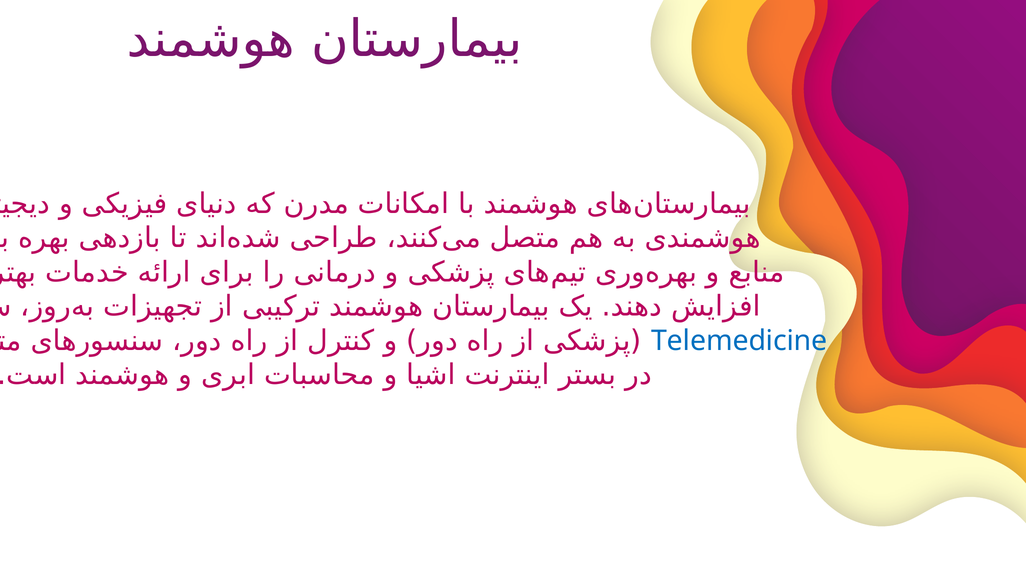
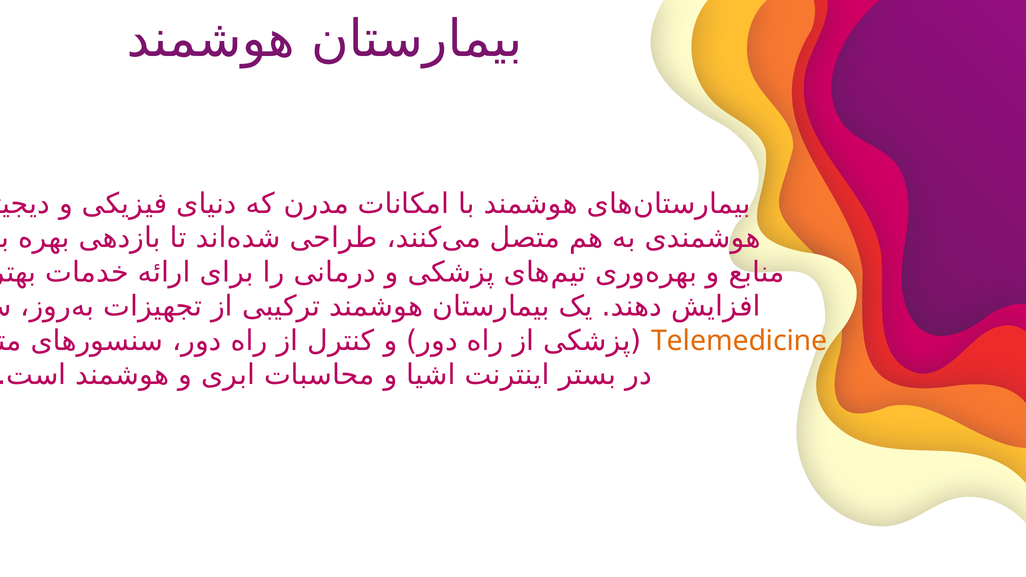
Telemedicine colour: blue -> orange
